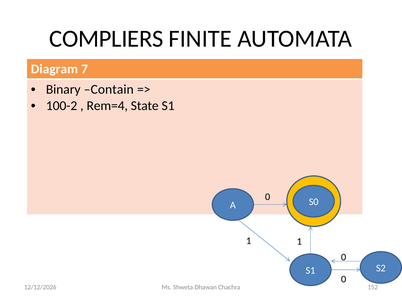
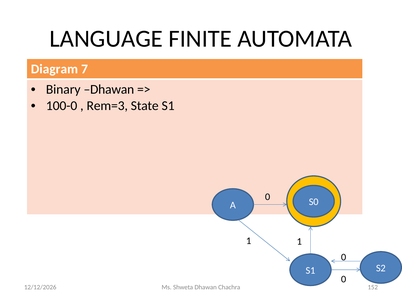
COMPLIERS: COMPLIERS -> LANGUAGE
Binary Contain: Contain -> Dhawan
100-2: 100-2 -> 100-0
Rem=4: Rem=4 -> Rem=3
